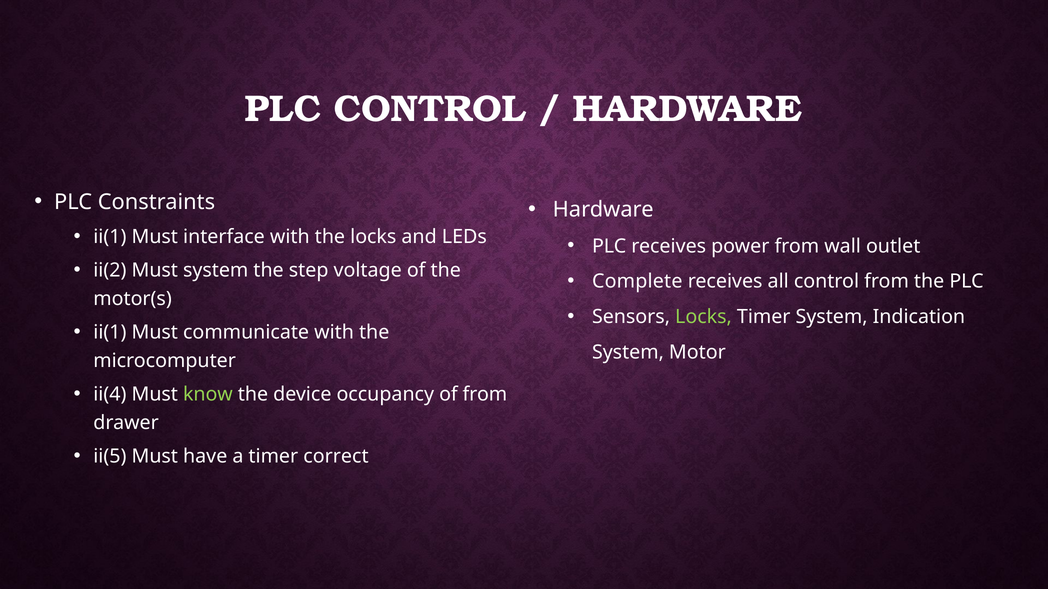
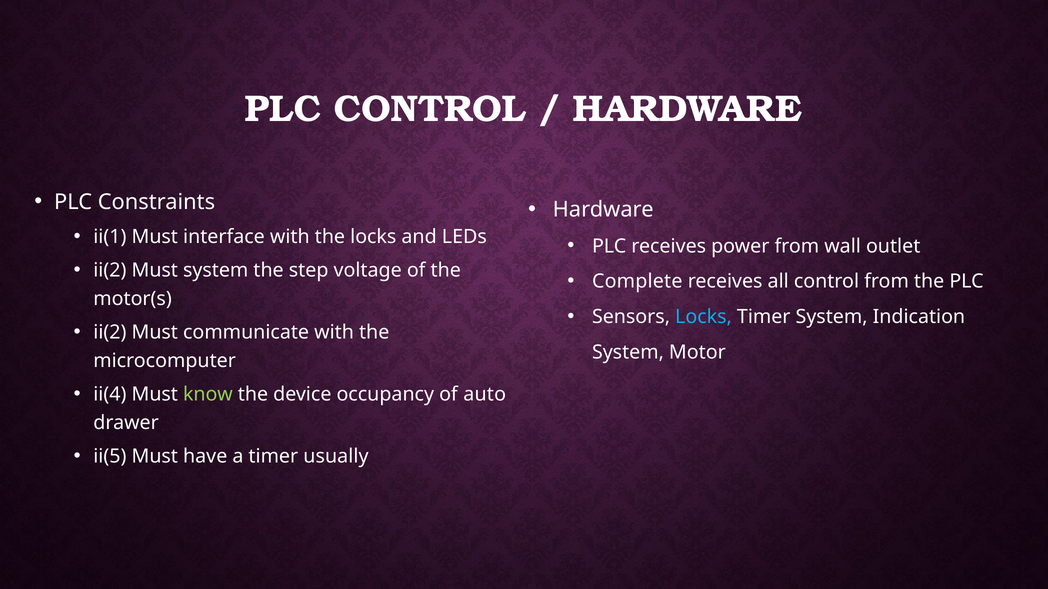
Locks at (703, 317) colour: light green -> light blue
ii(1 at (110, 333): ii(1 -> ii(2
of from: from -> auto
correct: correct -> usually
